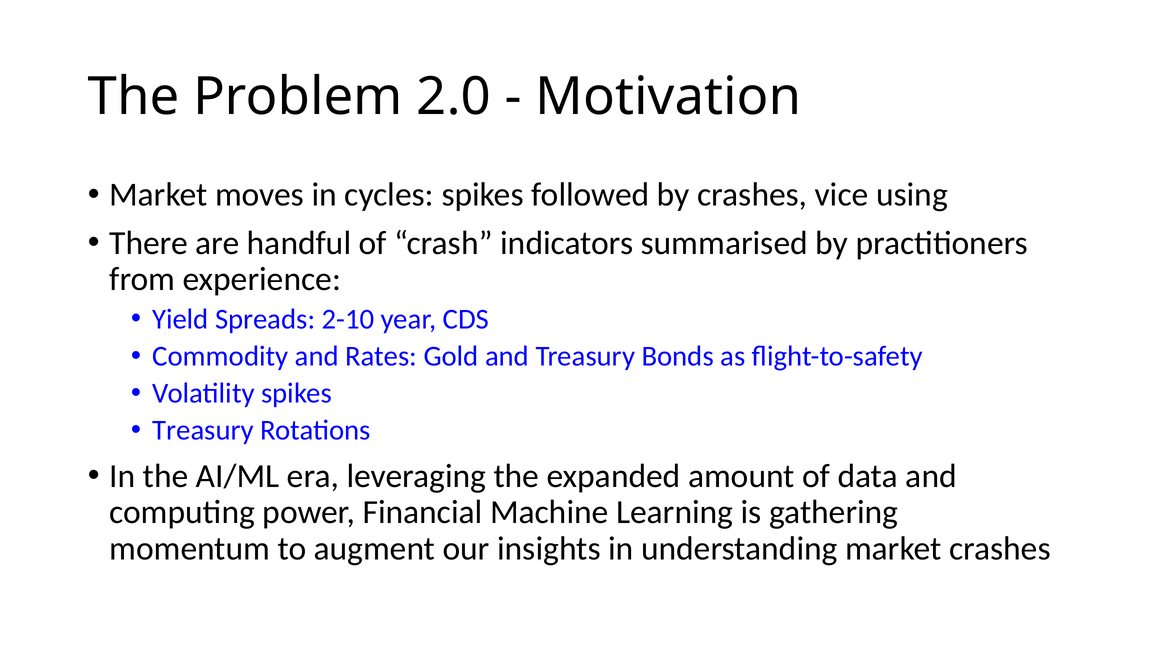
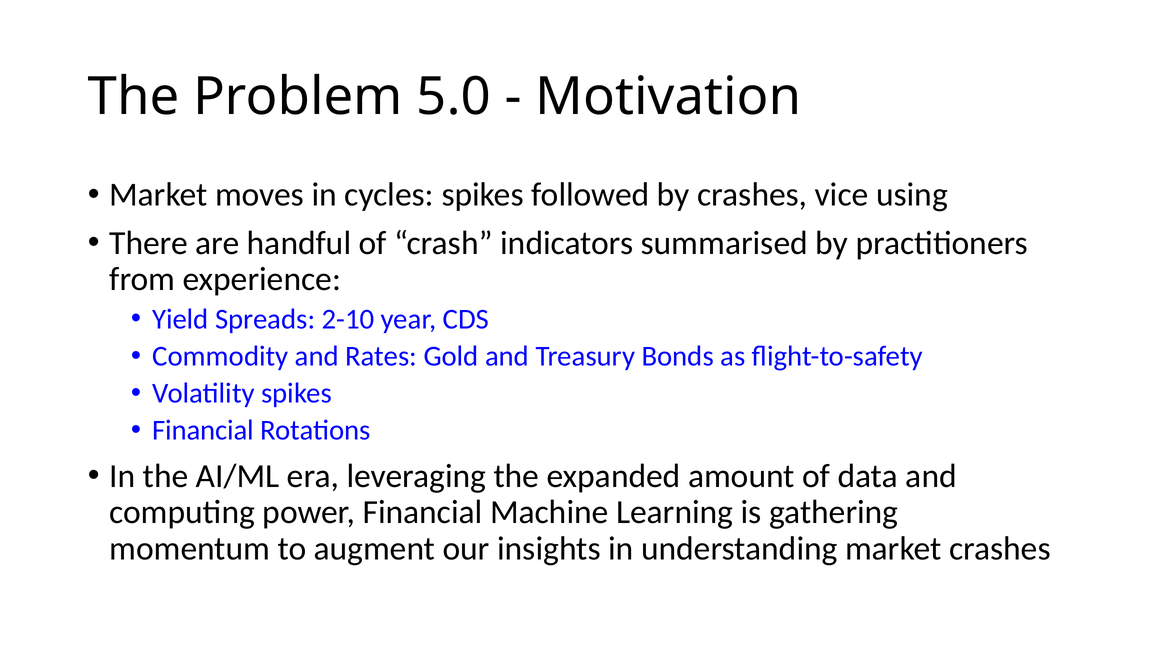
2.0: 2.0 -> 5.0
Treasury at (203, 430): Treasury -> Financial
